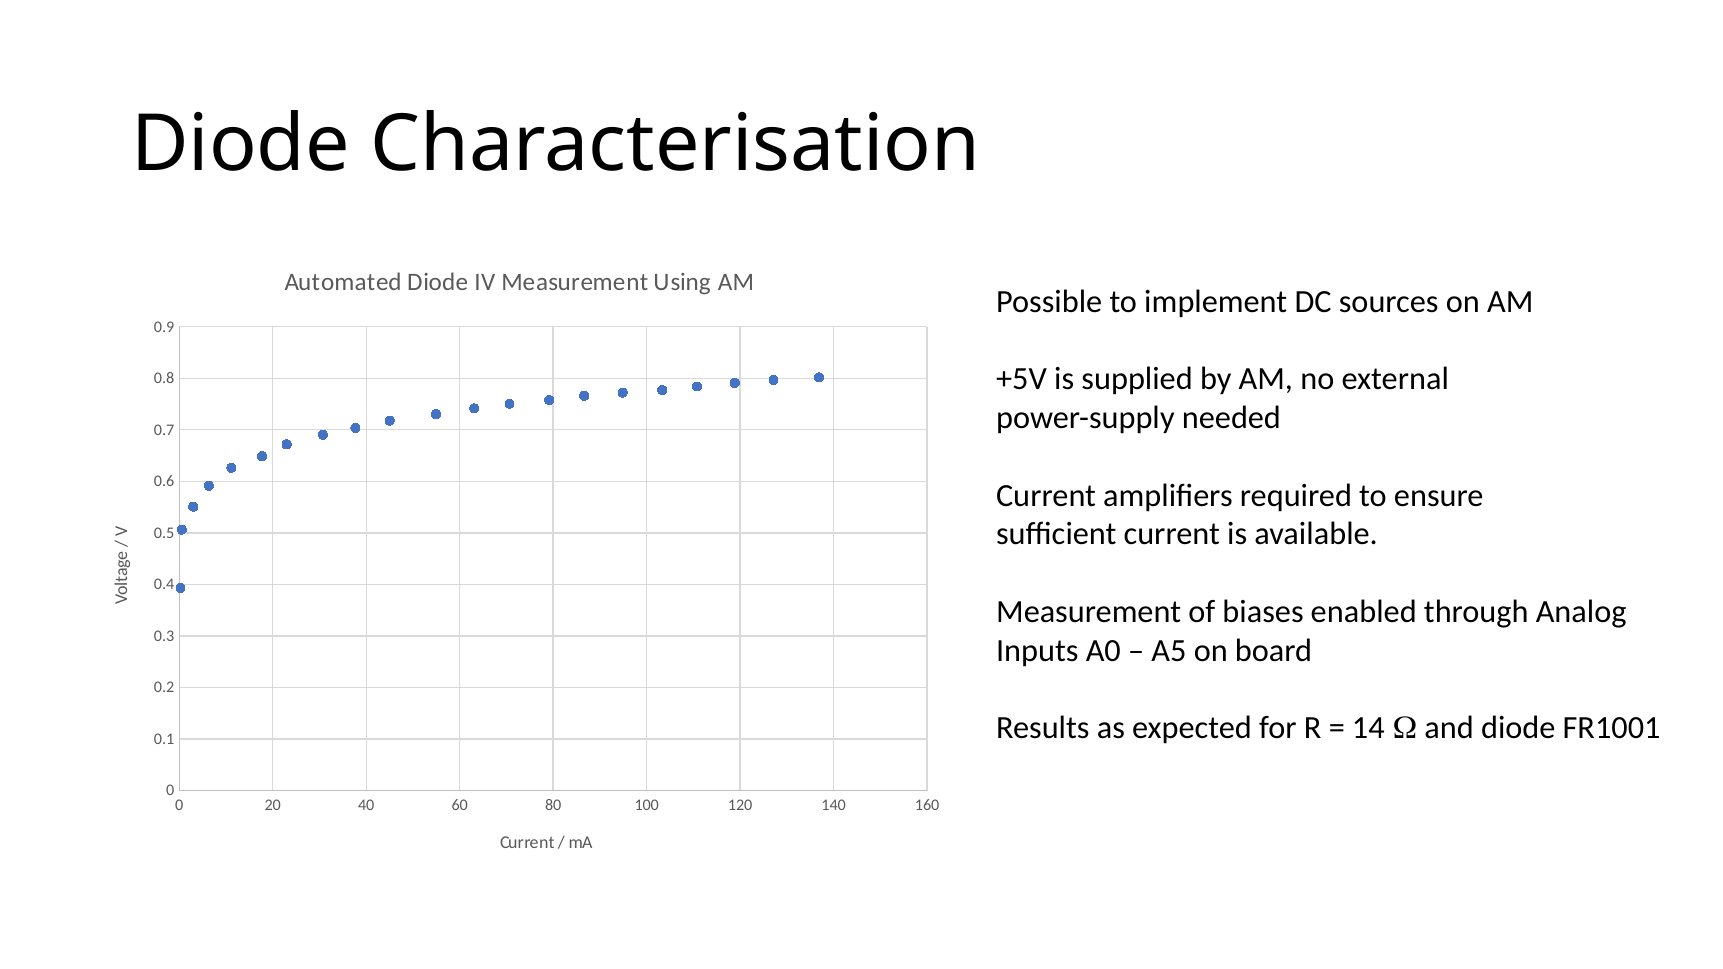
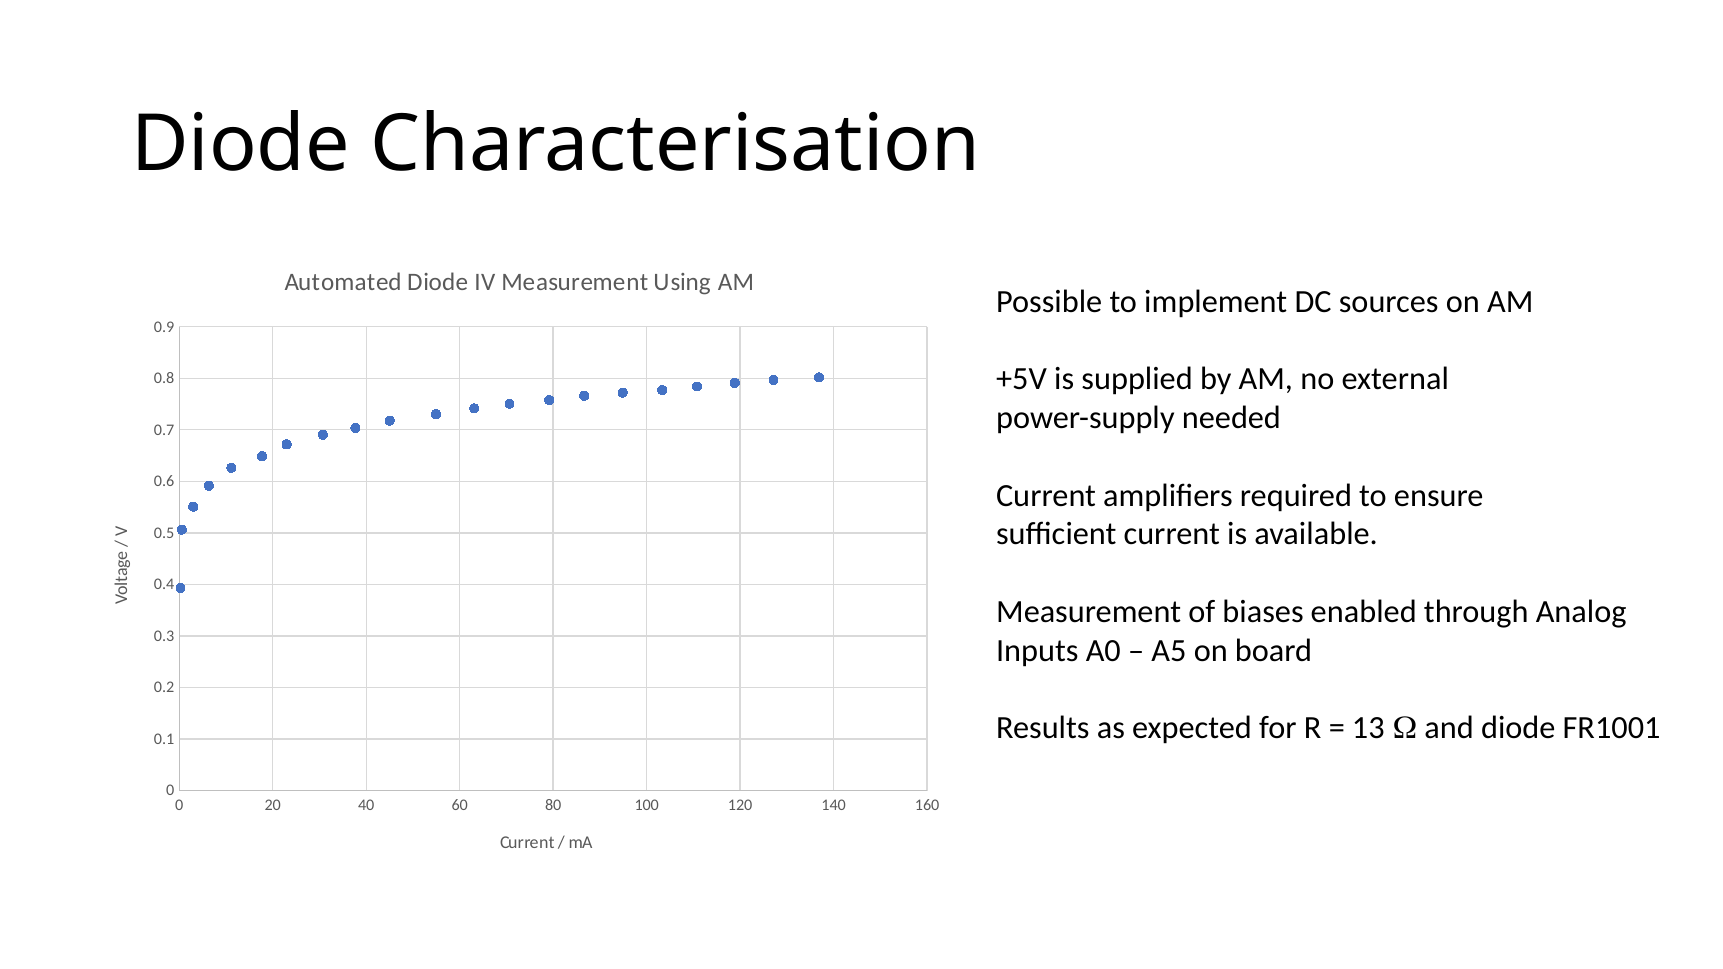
14: 14 -> 13
